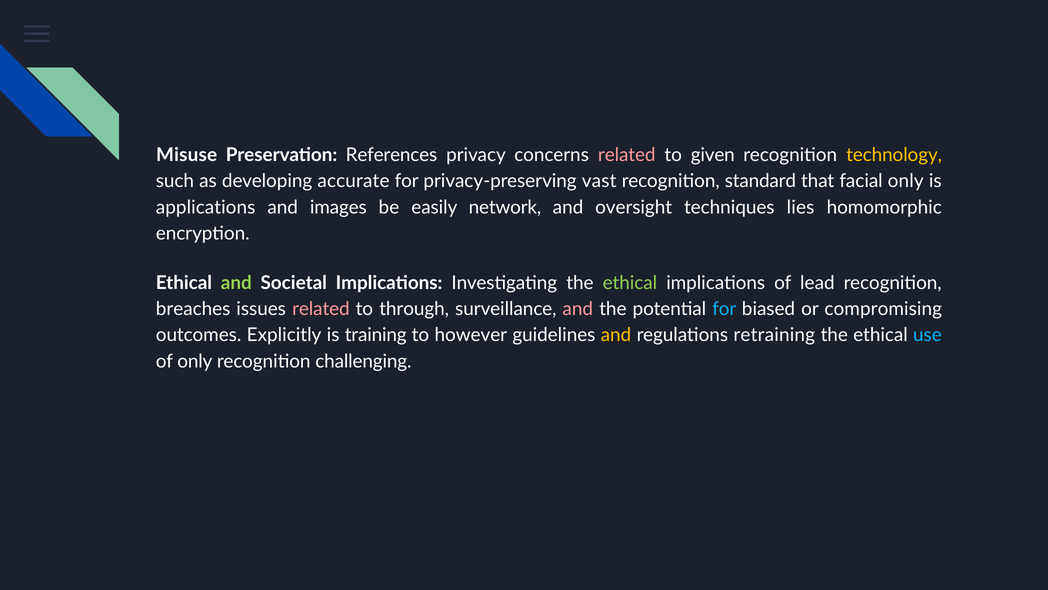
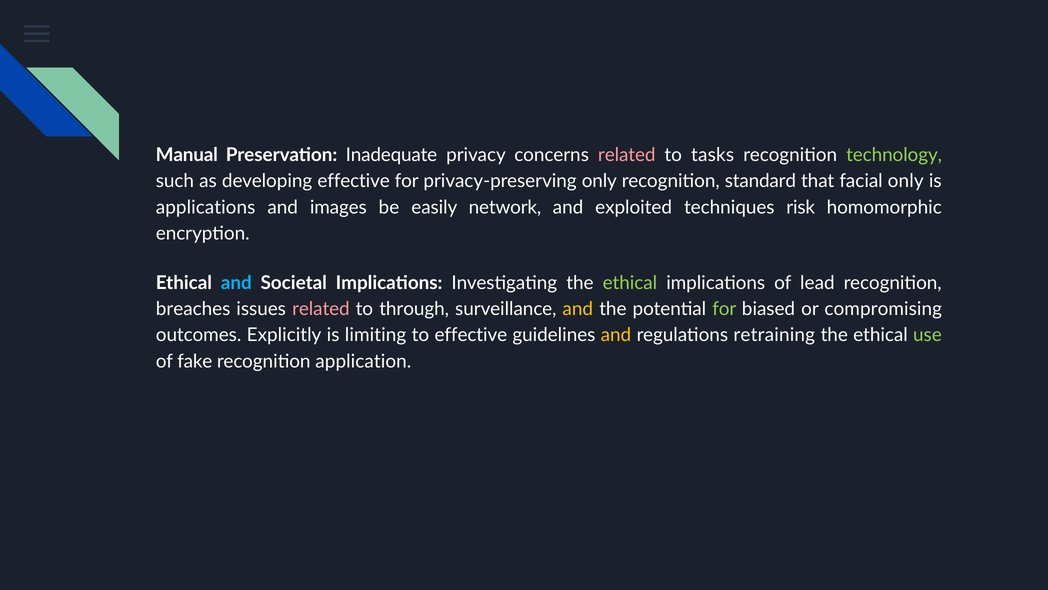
Misuse: Misuse -> Manual
References: References -> Inadequate
given: given -> tasks
technology colour: yellow -> light green
developing accurate: accurate -> effective
privacy-preserving vast: vast -> only
oversight: oversight -> exploited
lies: lies -> risk
and at (236, 283) colour: light green -> light blue
and at (578, 309) colour: pink -> yellow
for at (724, 309) colour: light blue -> light green
training: training -> limiting
to however: however -> effective
use colour: light blue -> light green
of only: only -> fake
challenging: challenging -> application
